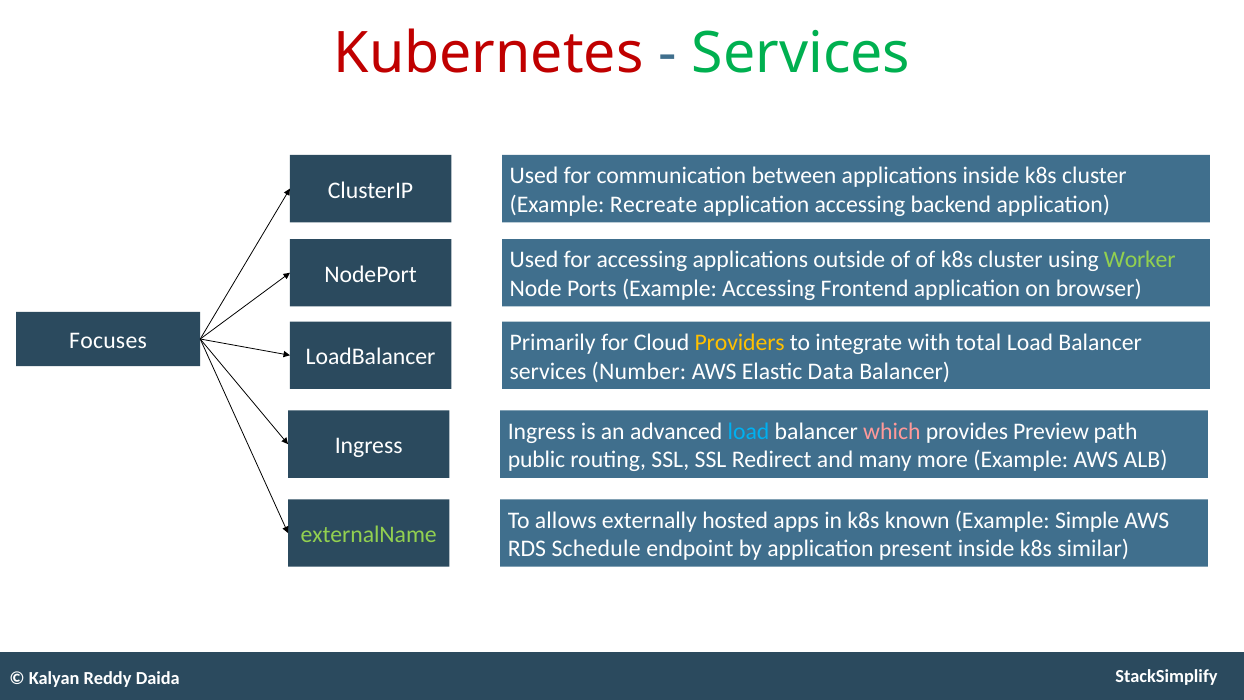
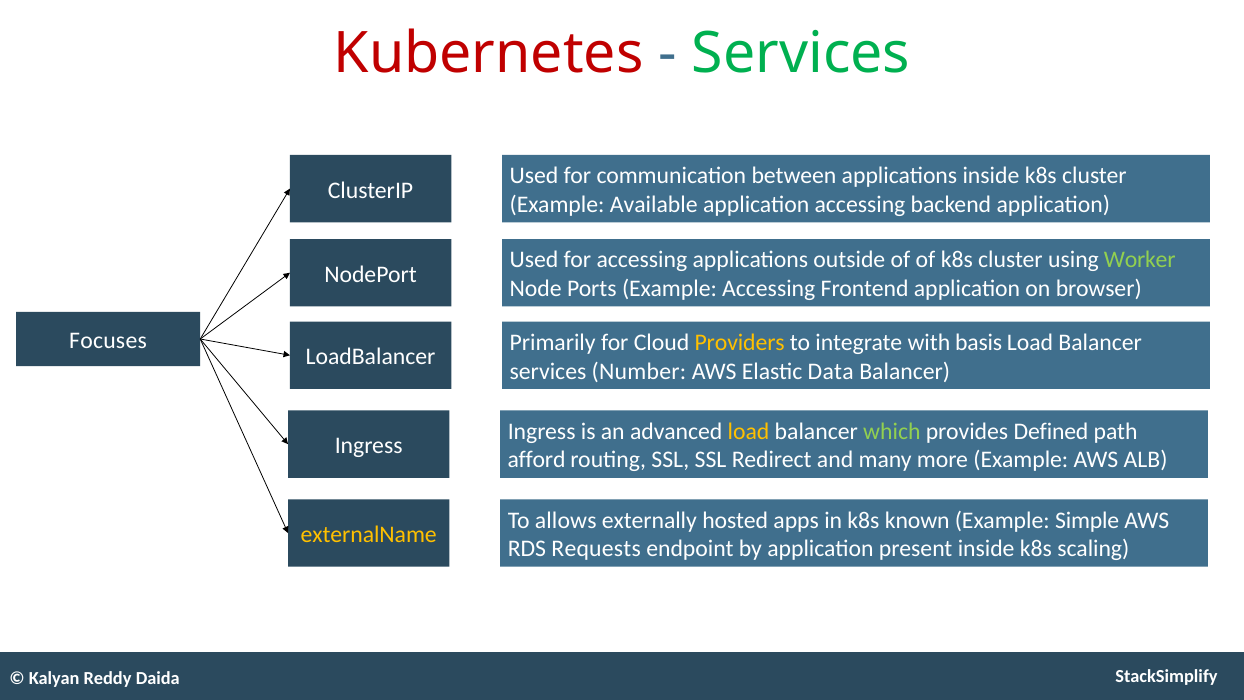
Recreate: Recreate -> Available
total: total -> basis
load at (749, 431) colour: light blue -> yellow
which colour: pink -> light green
Preview: Preview -> Defined
public: public -> afford
externalName colour: light green -> yellow
Schedule: Schedule -> Requests
similar: similar -> scaling
